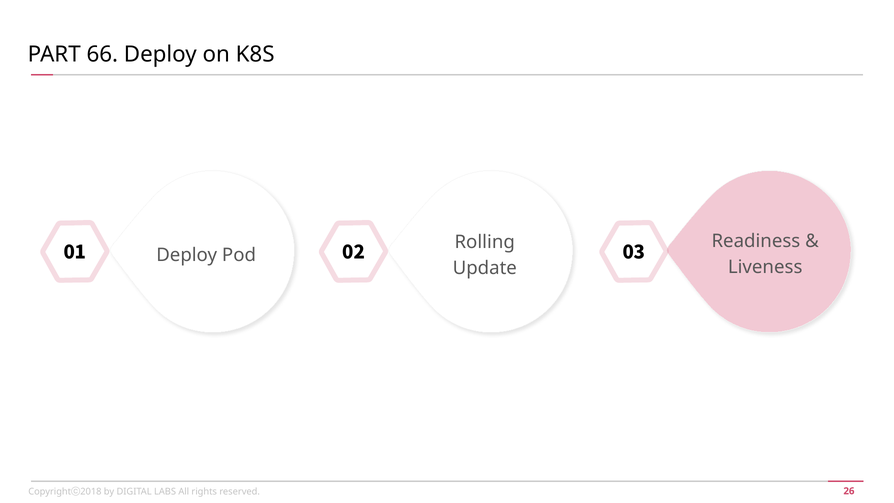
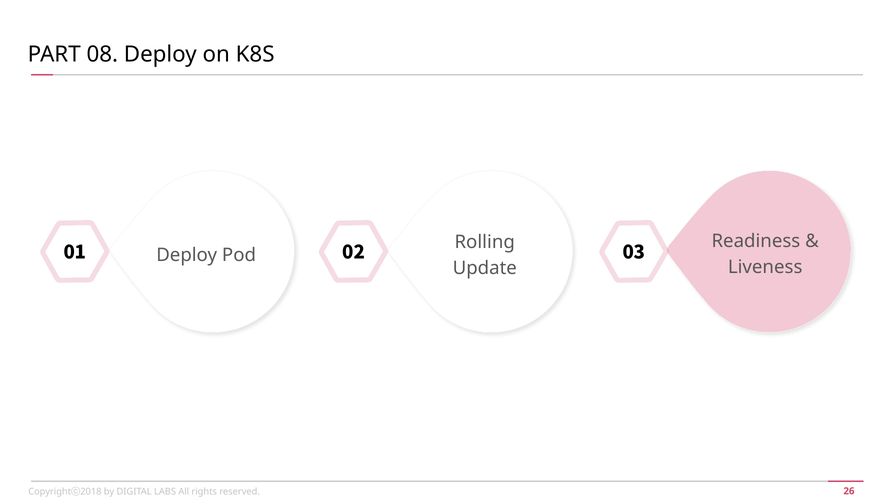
66: 66 -> 08
